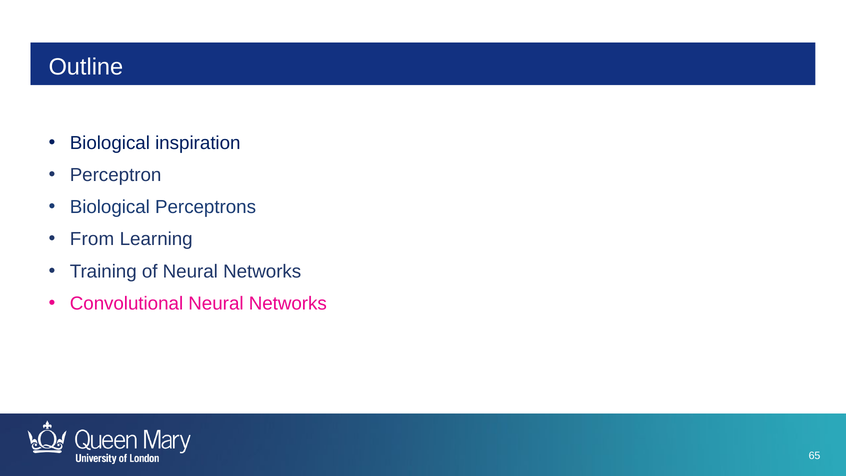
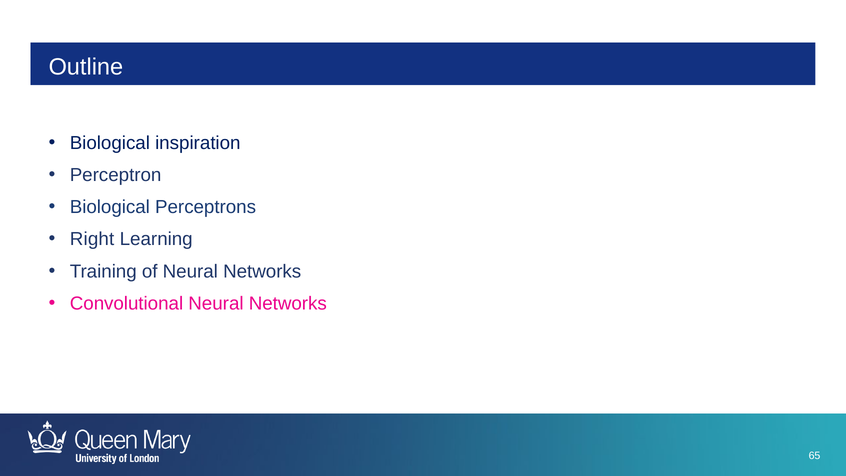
From: From -> Right
